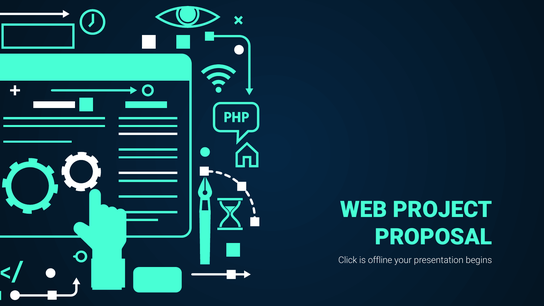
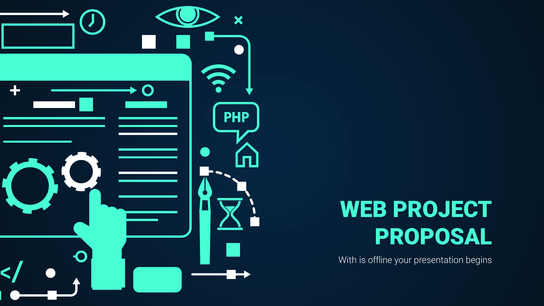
Click: Click -> With
